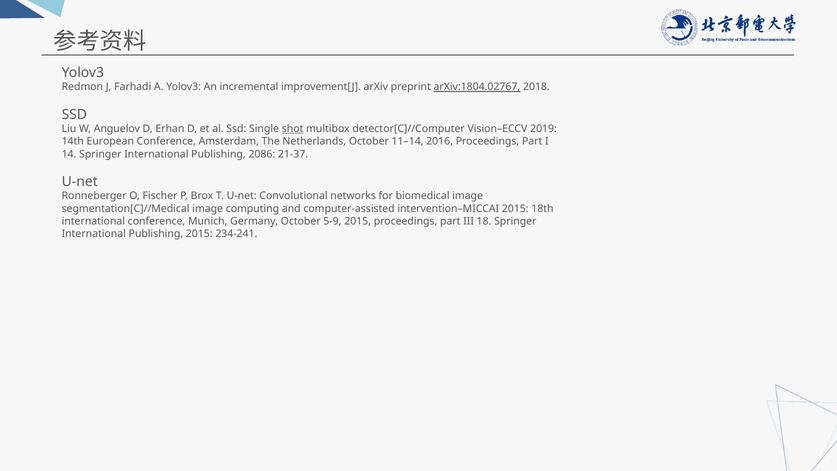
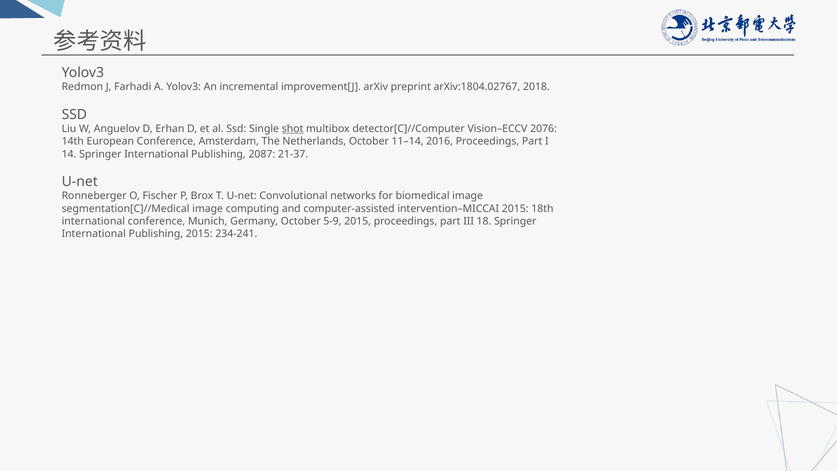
arXiv:1804.02767 underline: present -> none
2019: 2019 -> 2076
2086: 2086 -> 2087
